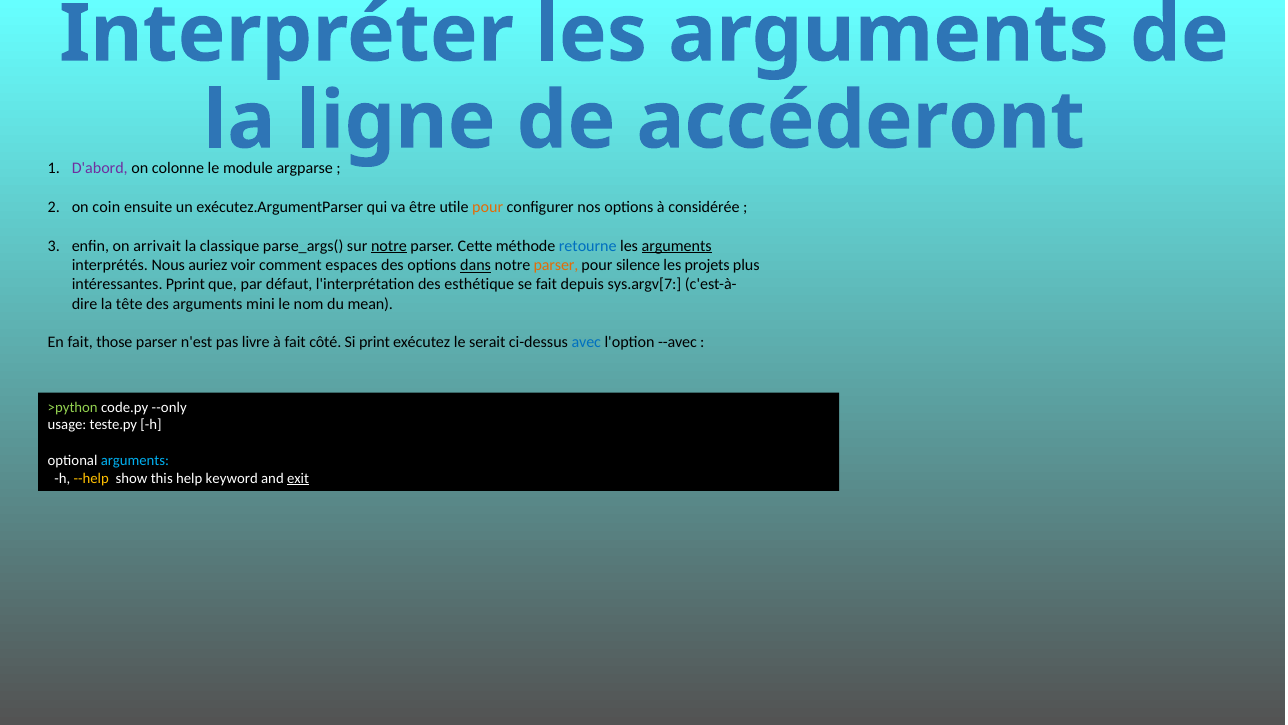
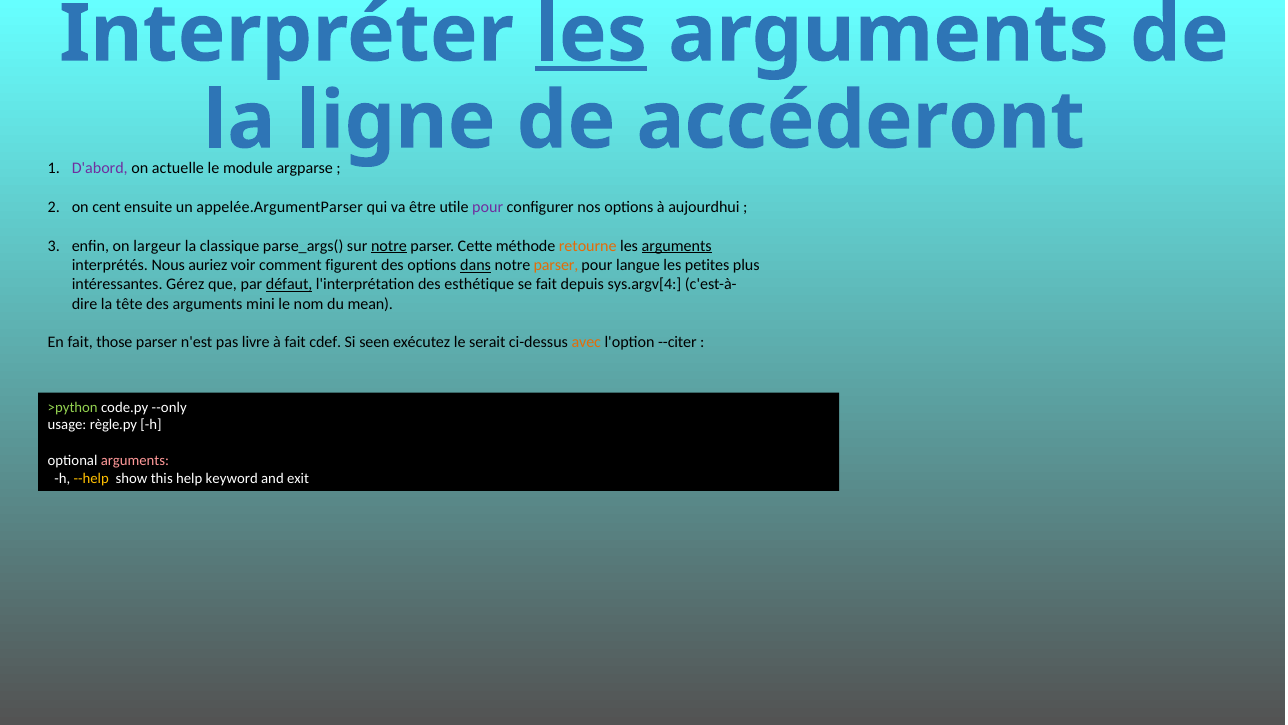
les at (591, 34) underline: none -> present
colonne: colonne -> actuelle
coin: coin -> cent
exécutez.ArgumentParser: exécutez.ArgumentParser -> appelée.ArgumentParser
pour at (488, 207) colour: orange -> purple
considérée: considérée -> aujourdhui
arrivait: arrivait -> largeur
retourne colour: blue -> orange
espaces: espaces -> figurent
silence: silence -> langue
projets: projets -> petites
Pprint: Pprint -> Gérez
défaut underline: none -> present
sys.argv[7: sys.argv[7 -> sys.argv[4
côté: côté -> cdef
print: print -> seen
avec colour: blue -> orange
--avec: --avec -> --citer
teste.py: teste.py -> règle.py
arguments at (135, 460) colour: light blue -> pink
exit underline: present -> none
